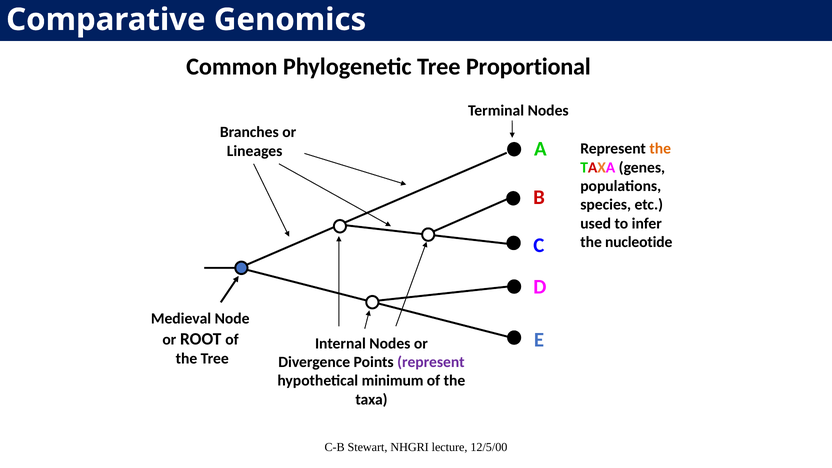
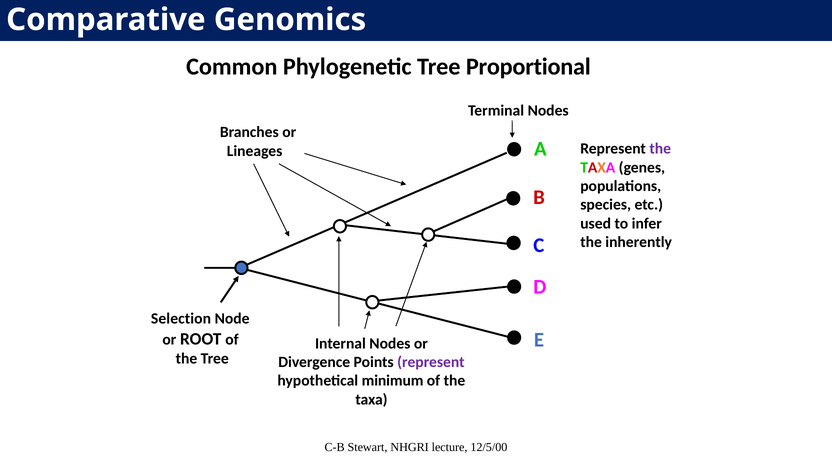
the at (660, 149) colour: orange -> purple
nucleotide: nucleotide -> inherently
Medieval: Medieval -> Selection
